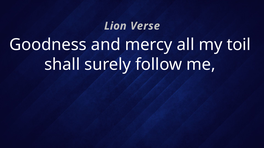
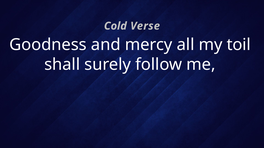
Lion: Lion -> Cold
